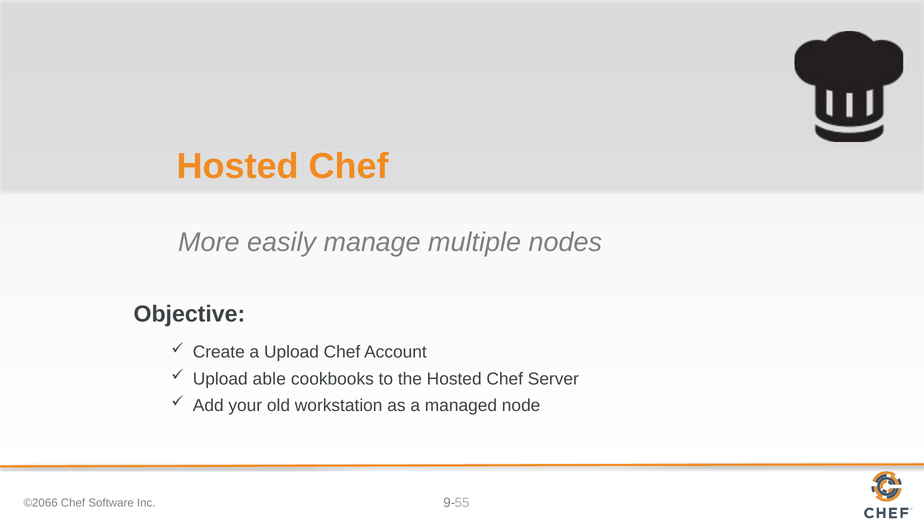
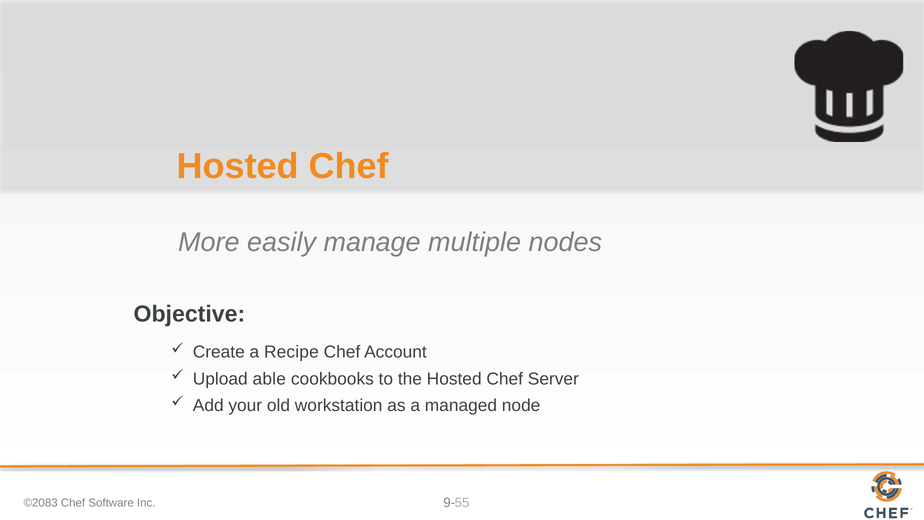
a Upload: Upload -> Recipe
©2066: ©2066 -> ©2083
